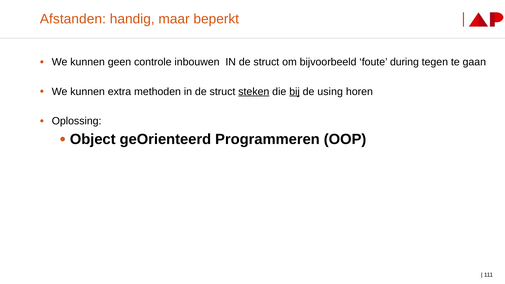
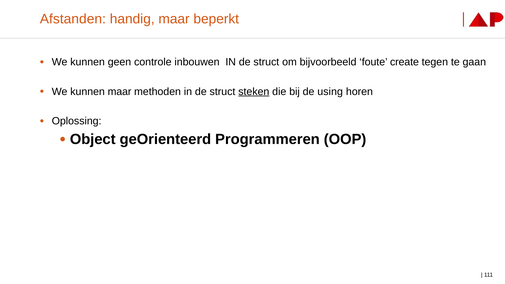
during: during -> create
kunnen extra: extra -> maar
bij underline: present -> none
